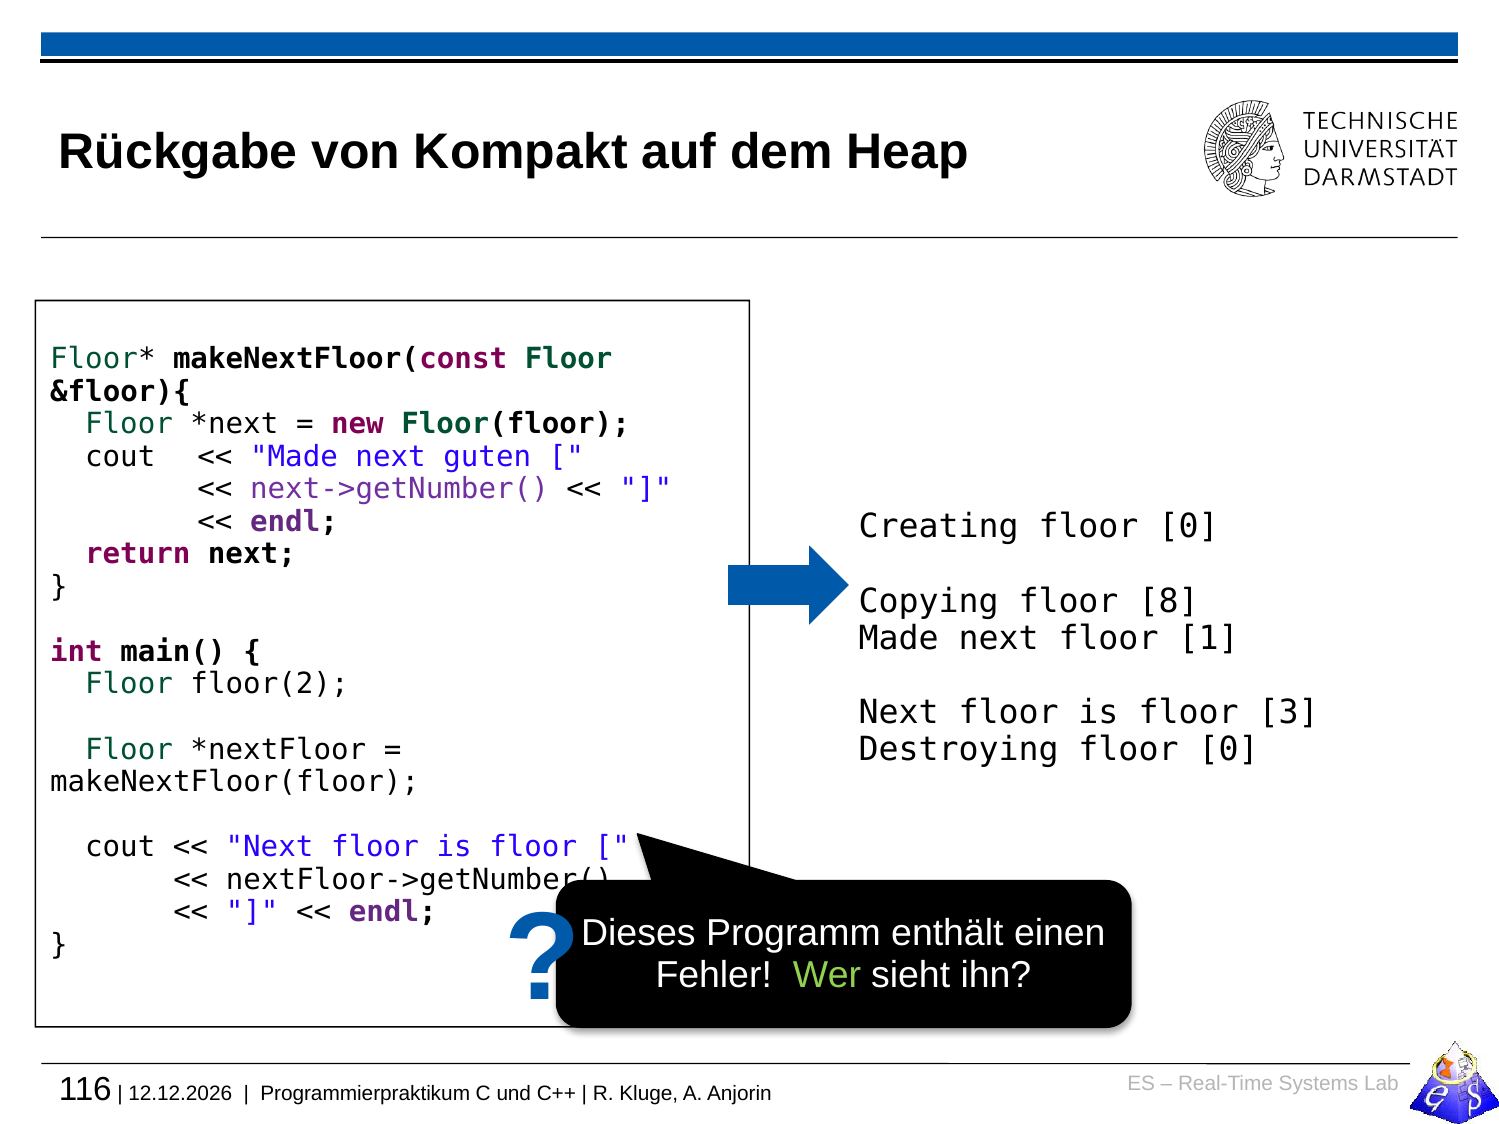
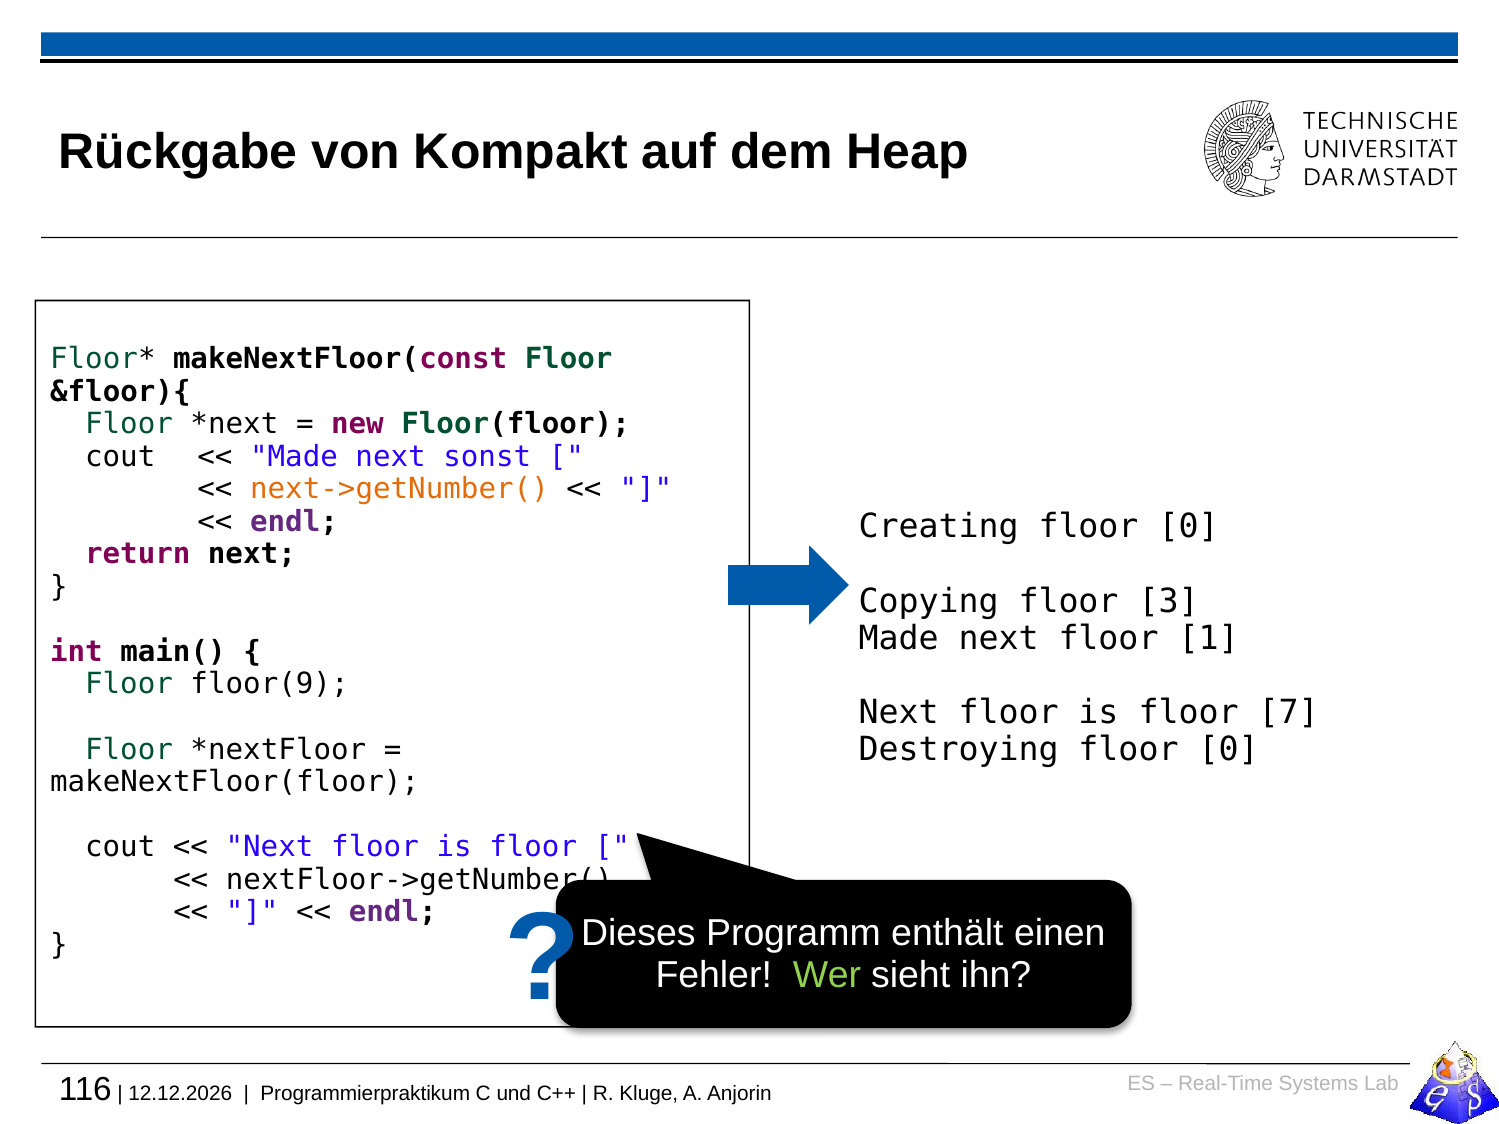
guten: guten -> sonst
next->getNumber( colour: purple -> orange
8: 8 -> 3
floor(2: floor(2 -> floor(9
3: 3 -> 7
